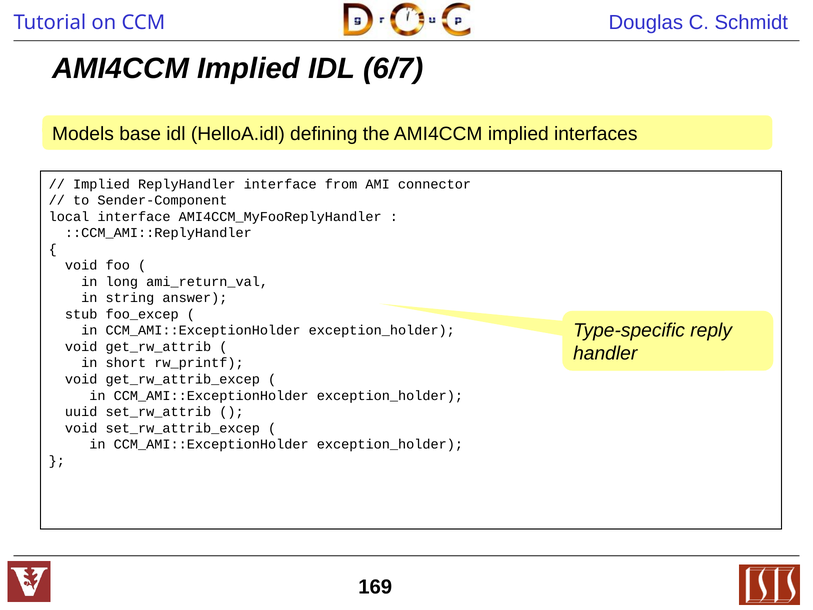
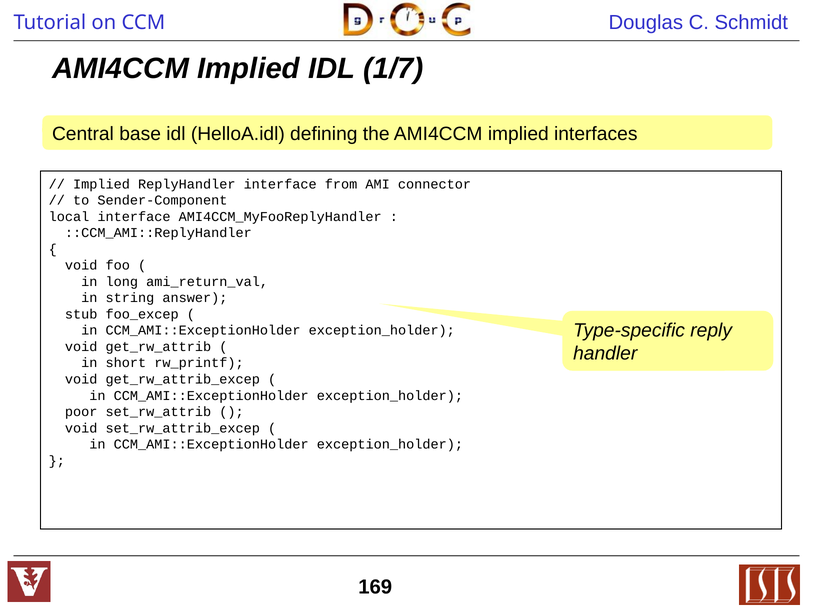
6/7: 6/7 -> 1/7
Models: Models -> Central
uuid: uuid -> poor
